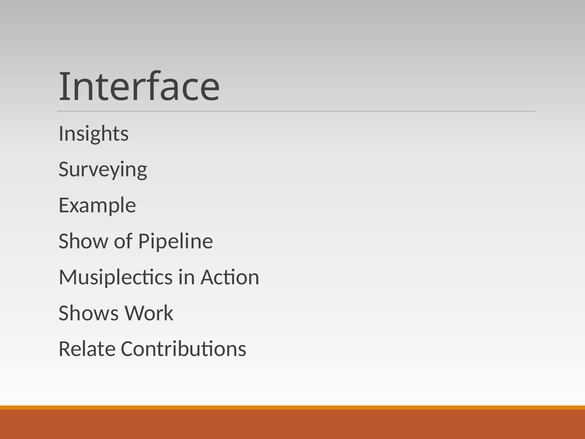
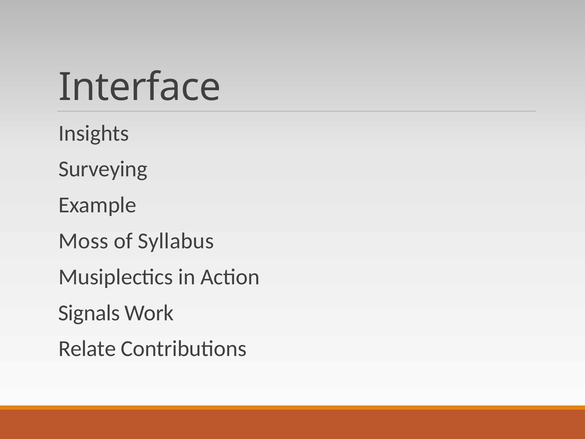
Show: Show -> Moss
Pipeline: Pipeline -> Syllabus
Shows: Shows -> Signals
